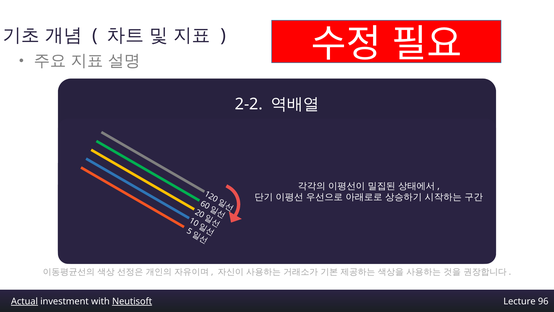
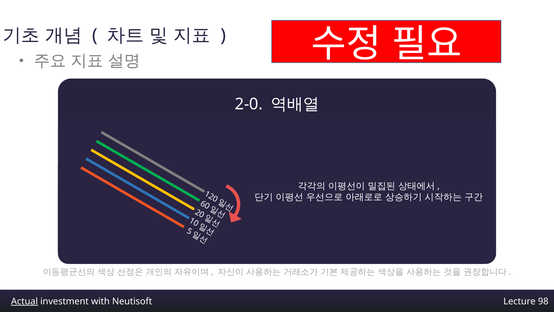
2-2: 2-2 -> 2-0
Neutisoft underline: present -> none
96: 96 -> 98
